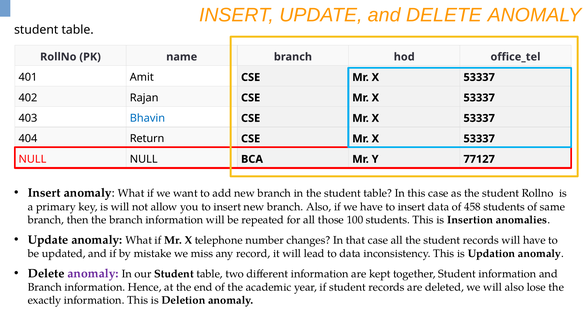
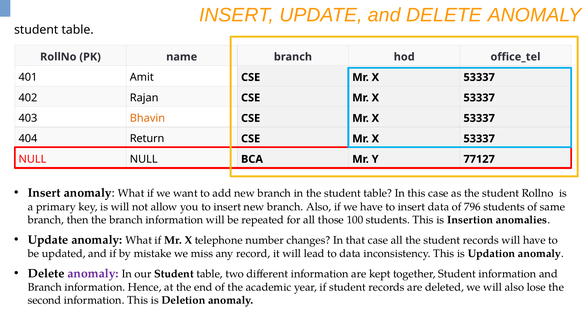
Bhavin colour: blue -> orange
458: 458 -> 796
exactly: exactly -> second
